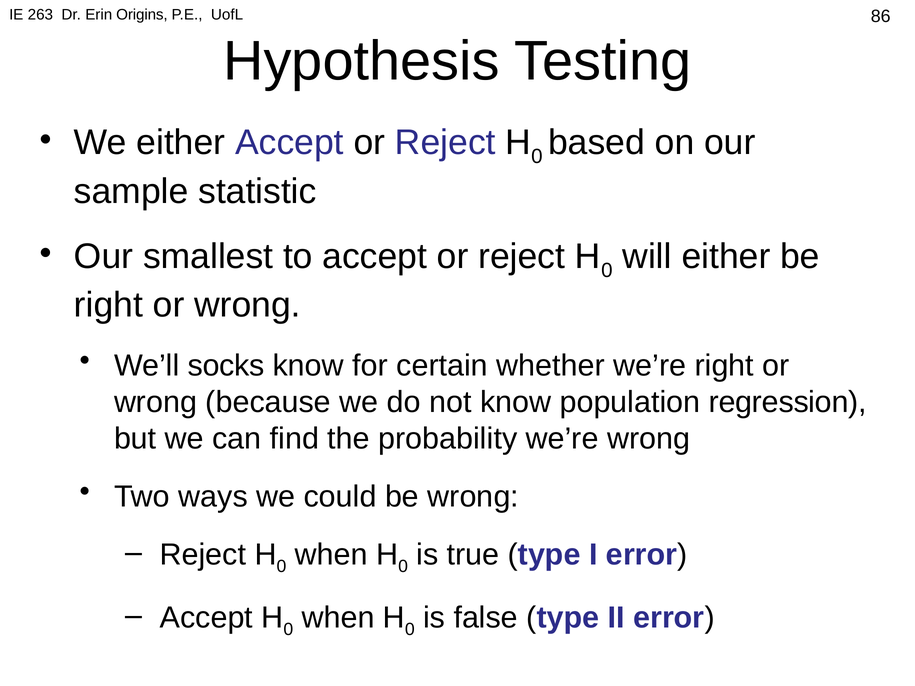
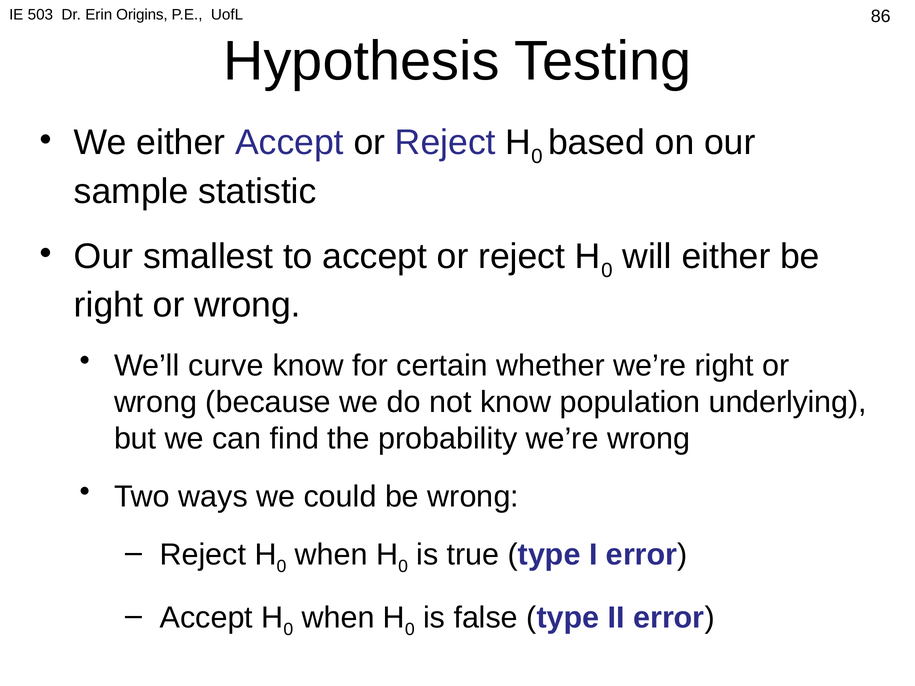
263: 263 -> 503
socks: socks -> curve
regression: regression -> underlying
